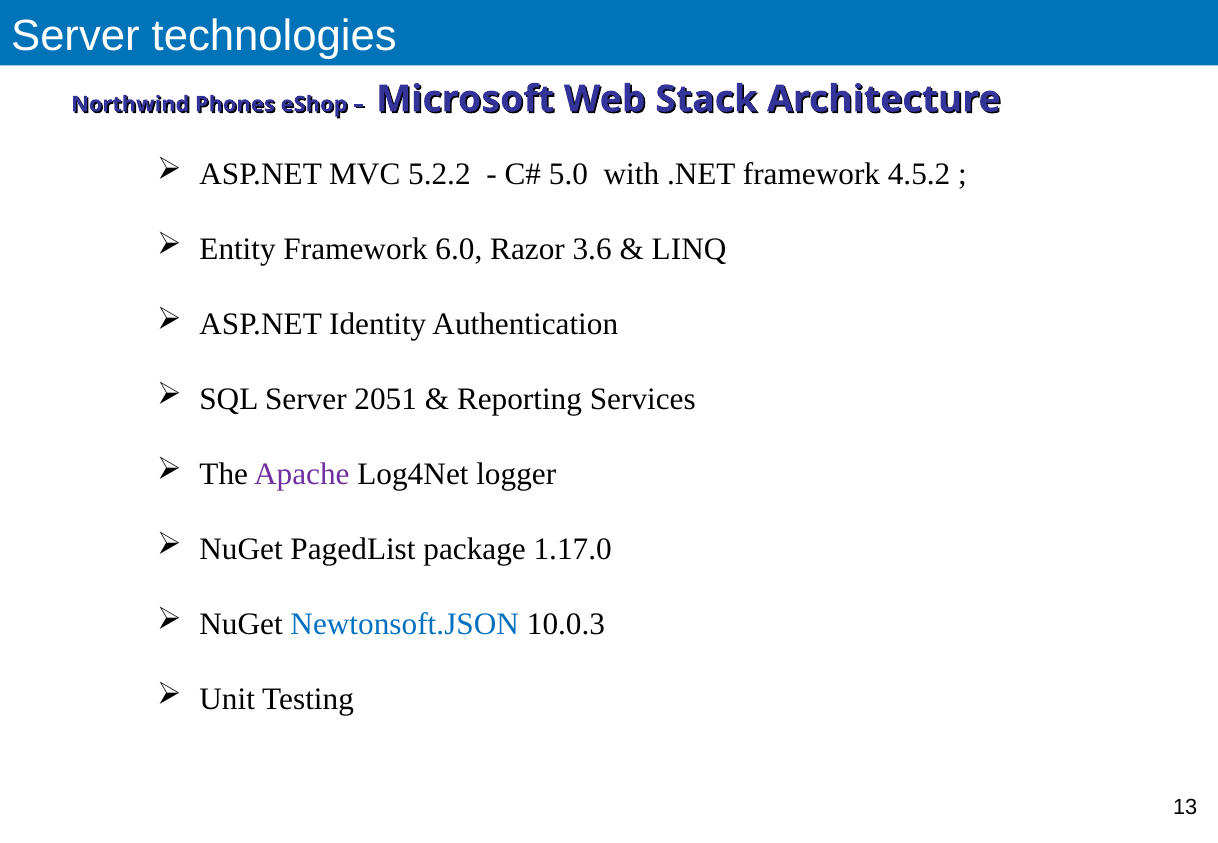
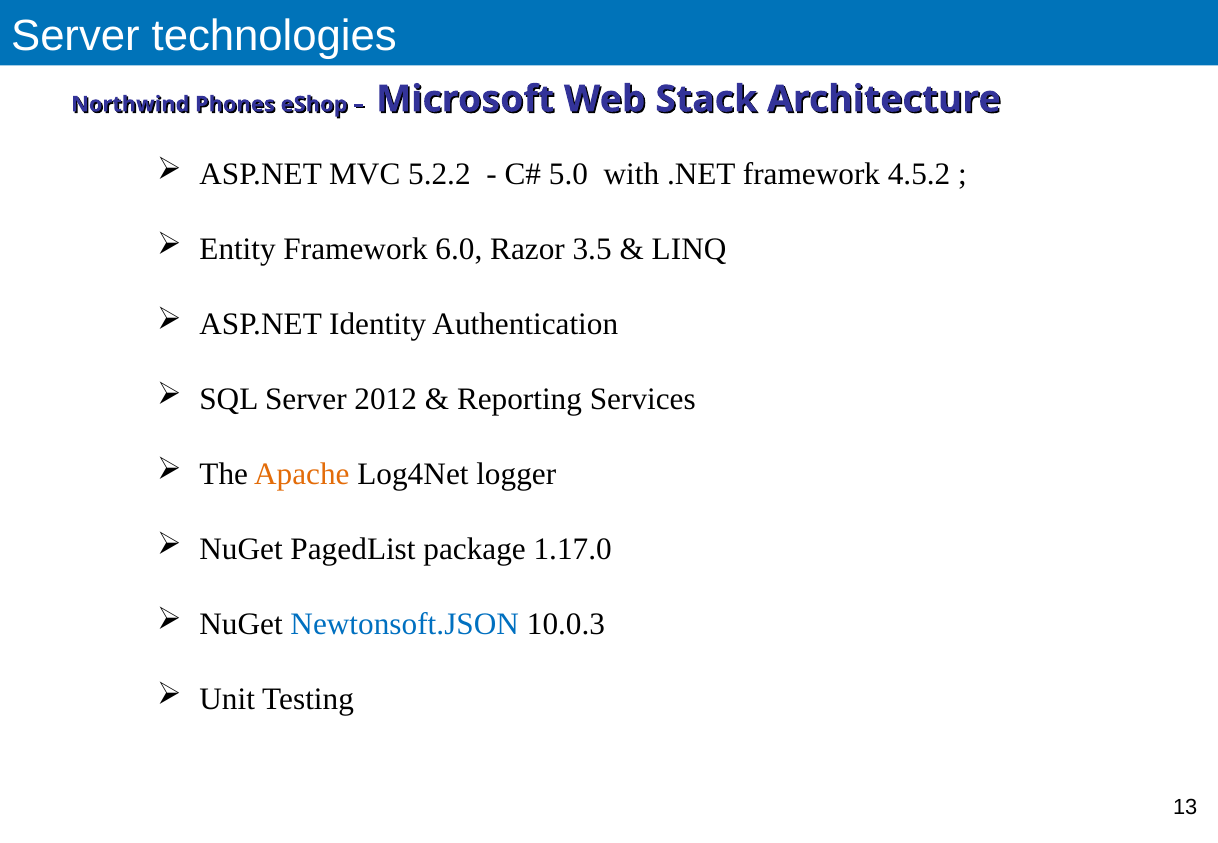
3.6: 3.6 -> 3.5
2051: 2051 -> 2012
Apache colour: purple -> orange
